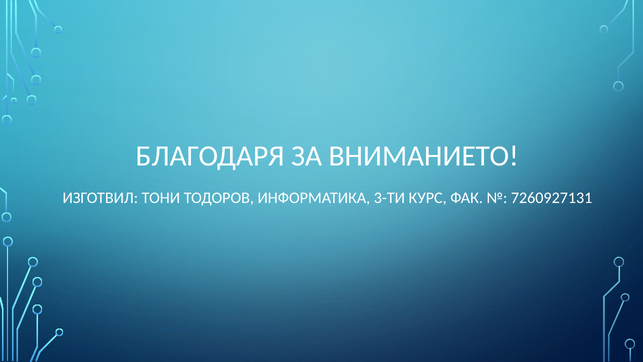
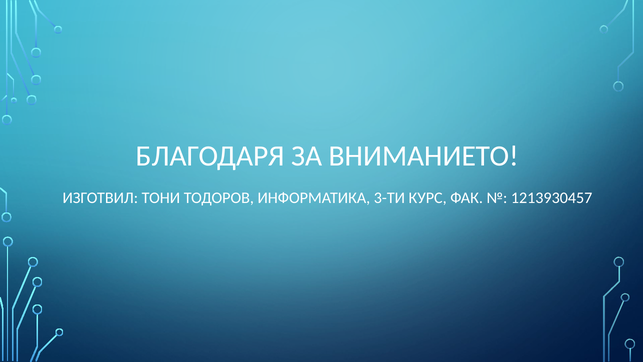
7260927131: 7260927131 -> 1213930457
